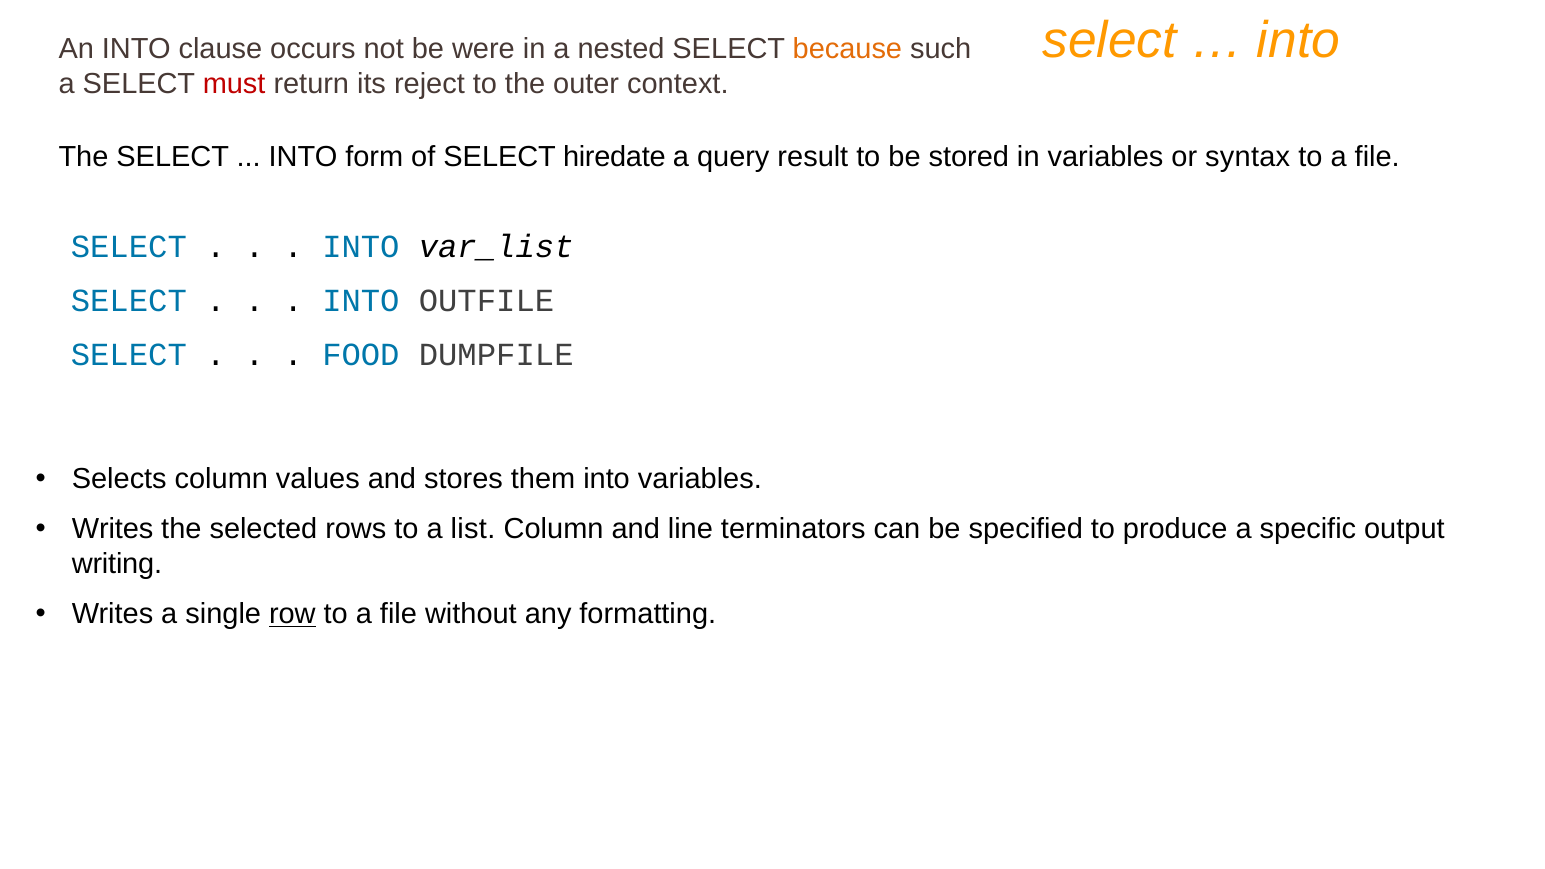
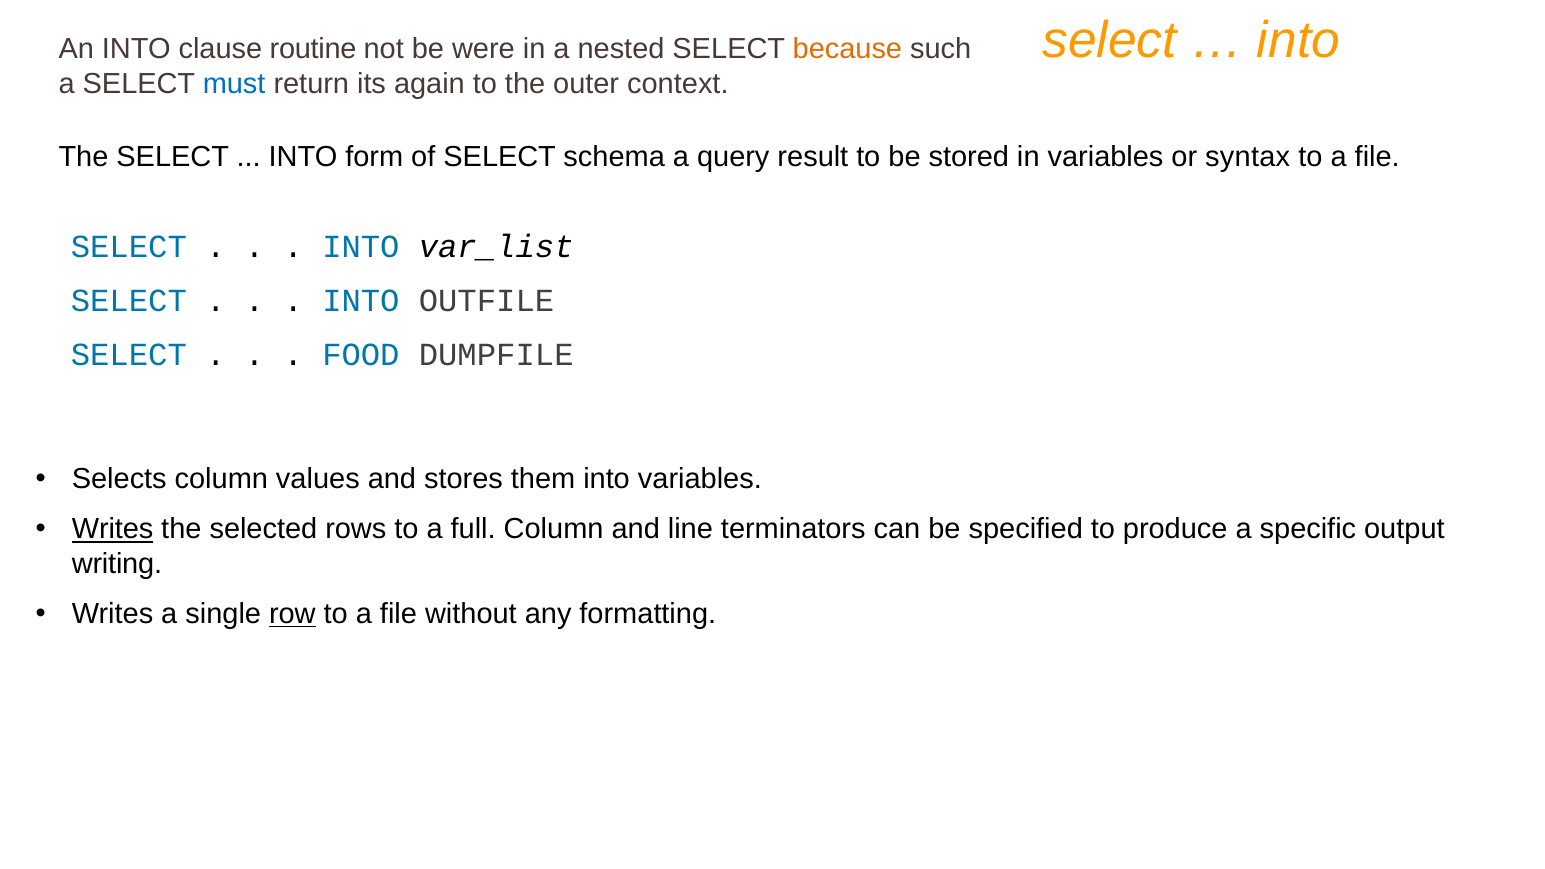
occurs: occurs -> routine
must colour: red -> blue
reject: reject -> again
hiredate: hiredate -> schema
Writes at (113, 529) underline: none -> present
list: list -> full
